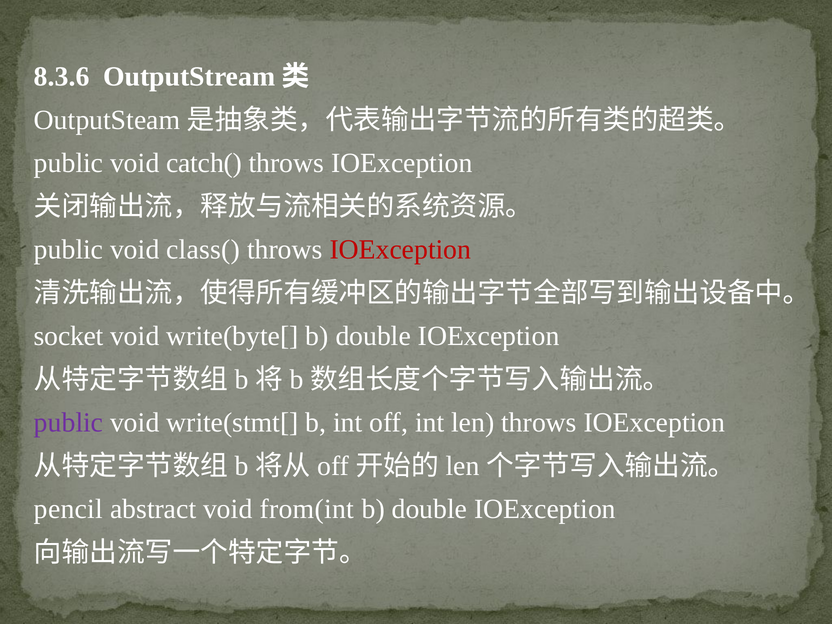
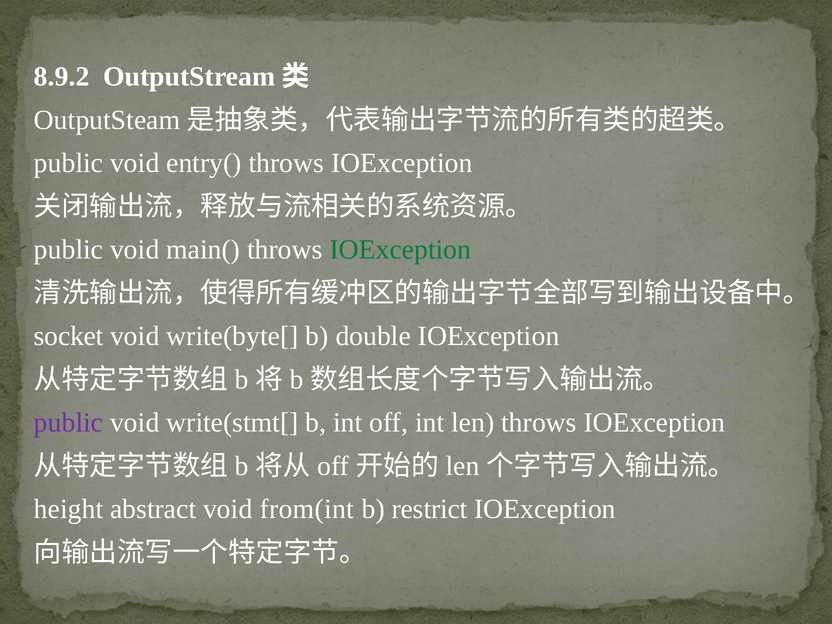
8.3.6: 8.3.6 -> 8.9.2
catch(: catch( -> entry(
class(: class( -> main(
IOException at (400, 250) colour: red -> green
pencil: pencil -> height
double at (429, 509): double -> restrict
